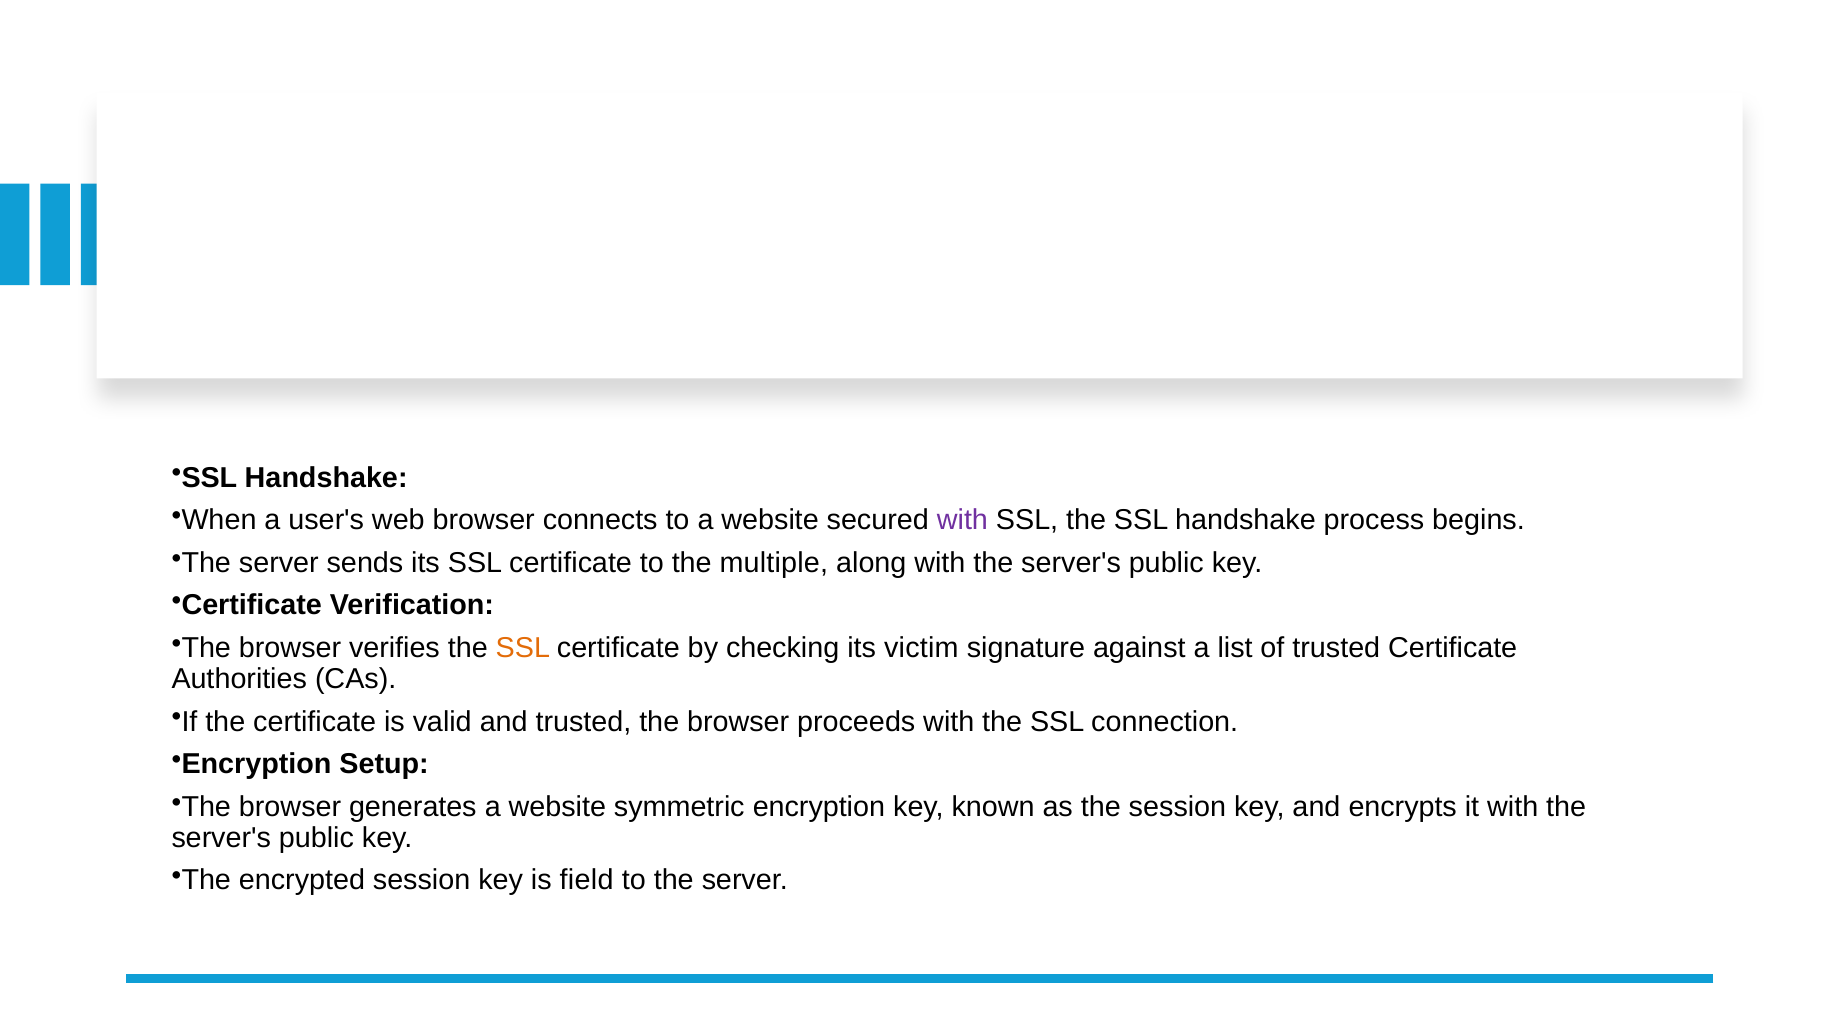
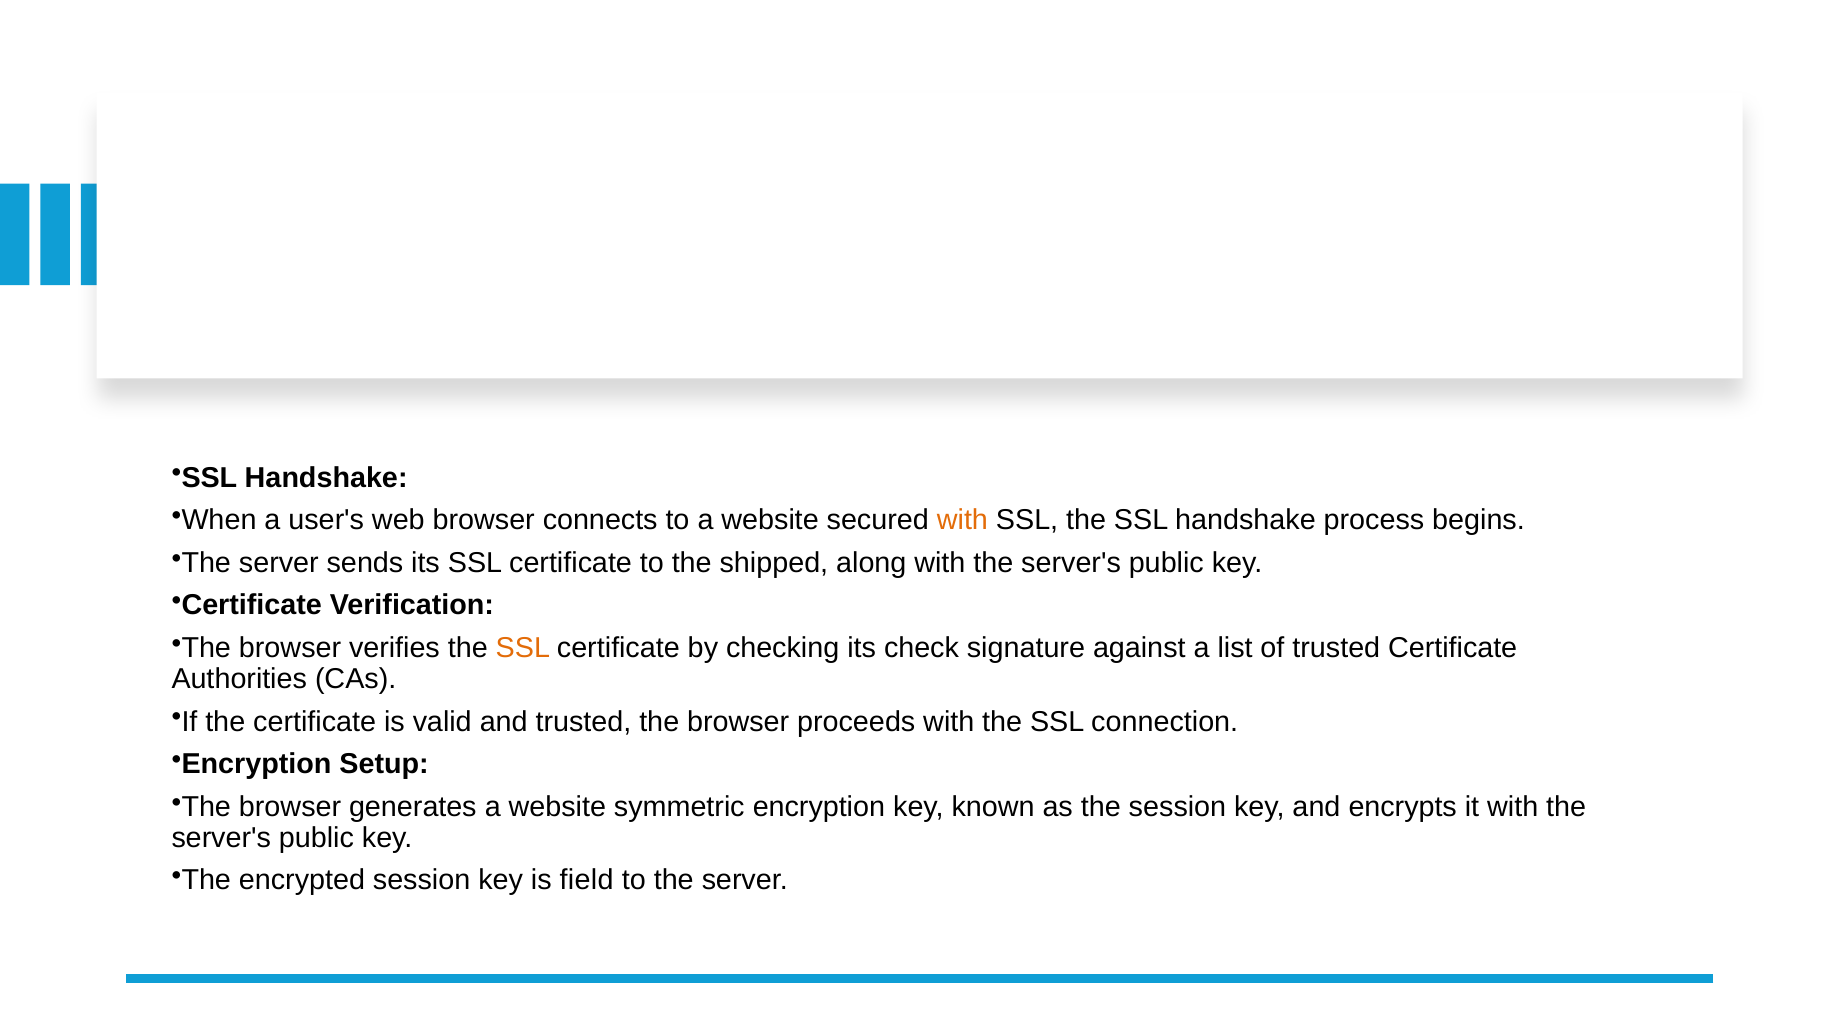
with at (962, 520) colour: purple -> orange
multiple: multiple -> shipped
victim: victim -> check
